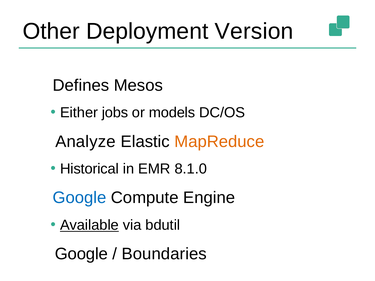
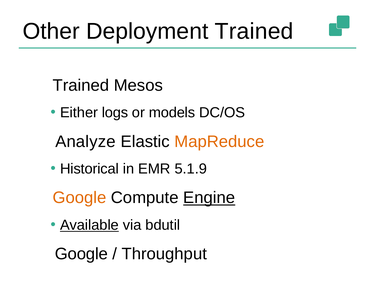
Deployment Version: Version -> Trained
Defines at (81, 85): Defines -> Trained
jobs: jobs -> logs
8.1.0: 8.1.0 -> 5.1.9
Google at (79, 198) colour: blue -> orange
Engine underline: none -> present
Boundaries: Boundaries -> Throughput
